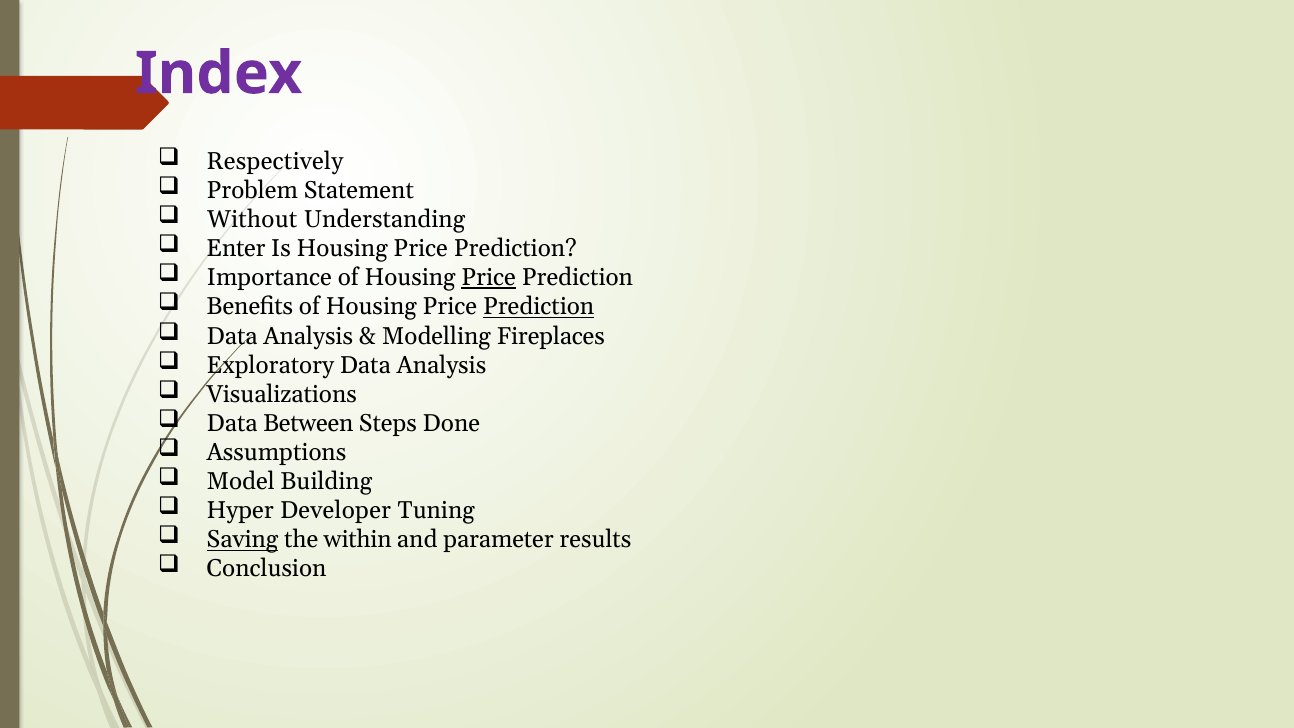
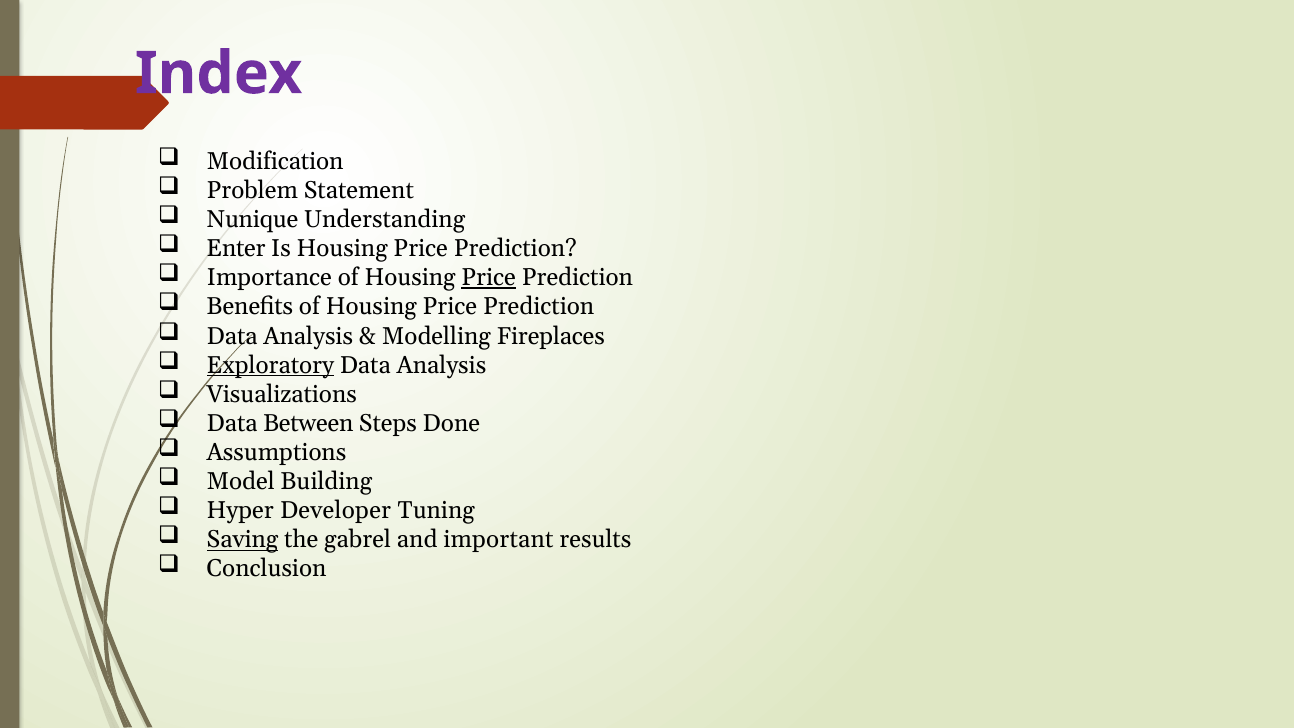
Respectively: Respectively -> Modification
Without: Without -> Nunique
Prediction at (539, 307) underline: present -> none
Exploratory underline: none -> present
within: within -> gabrel
parameter: parameter -> important
